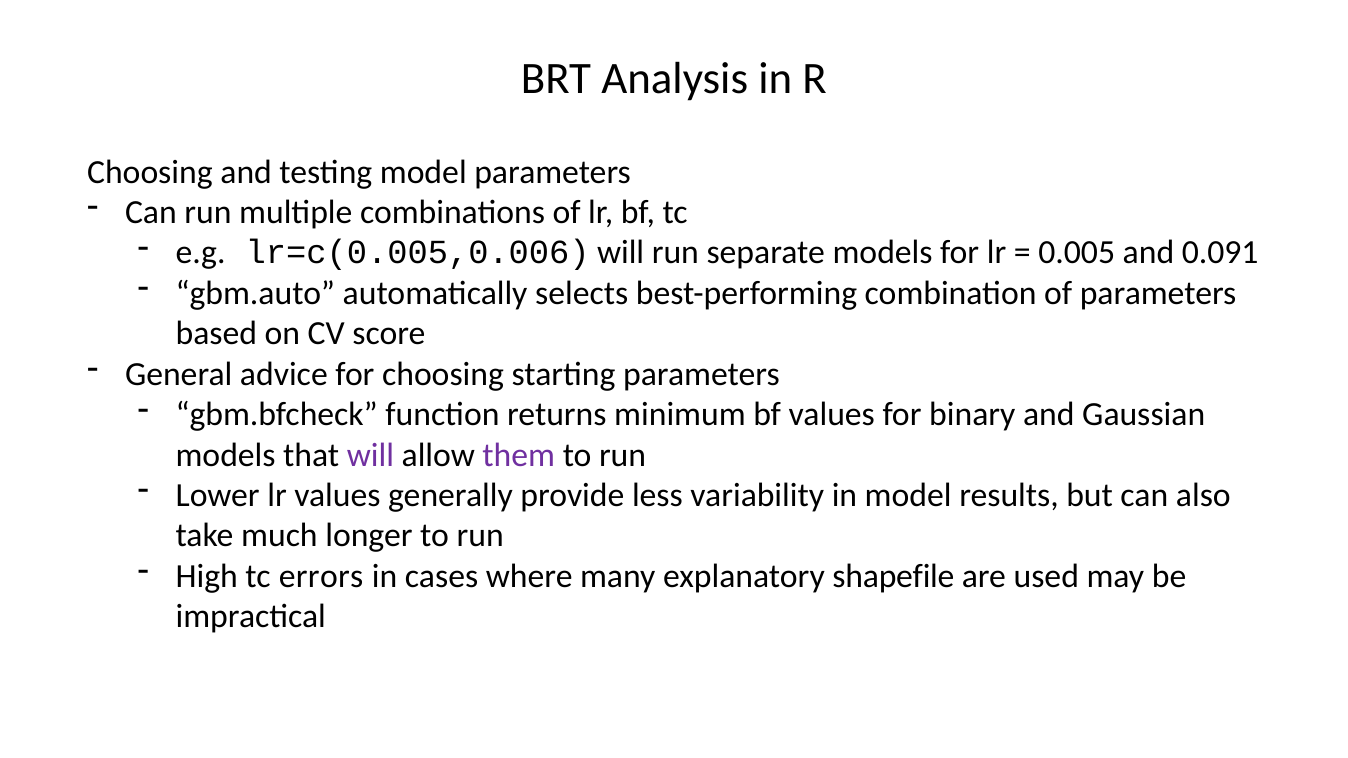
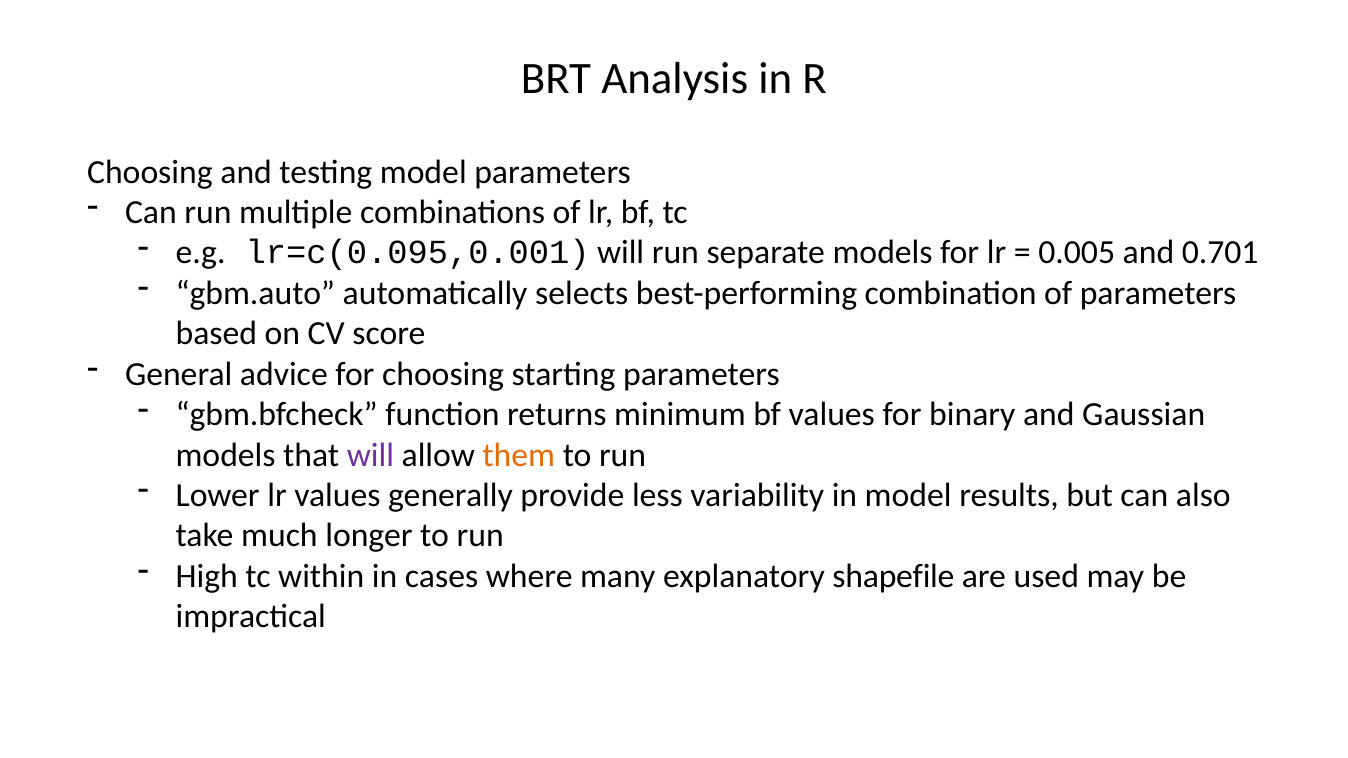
lr=c(0.005,0.006: lr=c(0.005,0.006 -> lr=c(0.095,0.001
0.091: 0.091 -> 0.701
them colour: purple -> orange
errors: errors -> within
